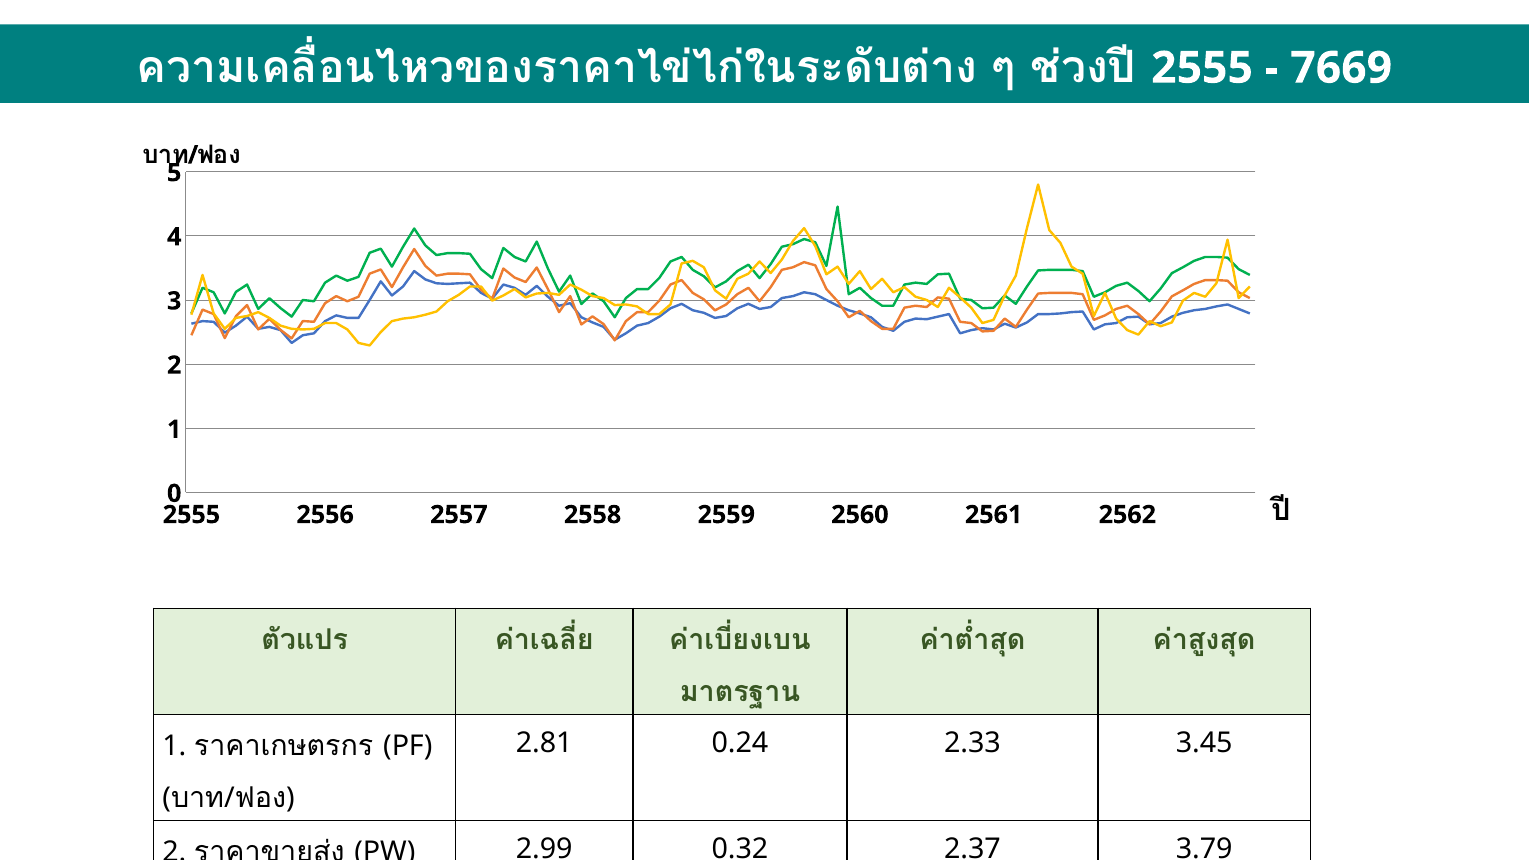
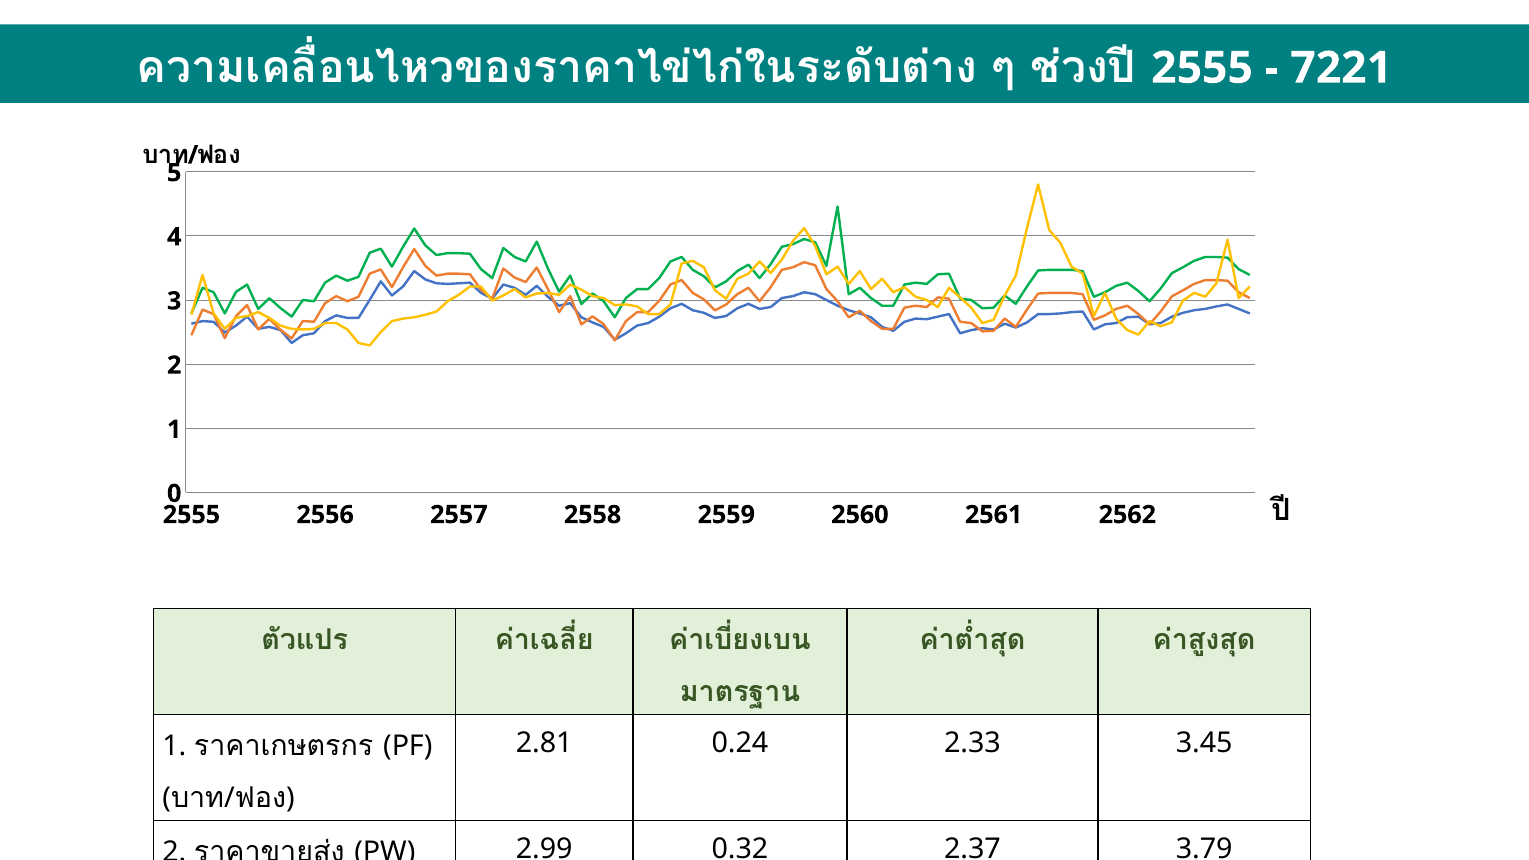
7669: 7669 -> 7221
